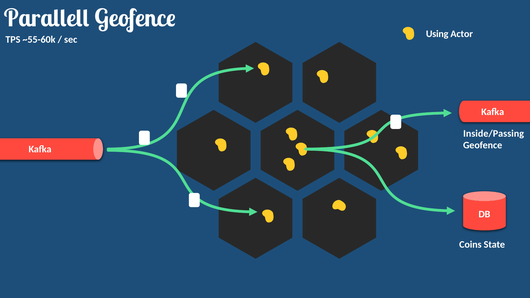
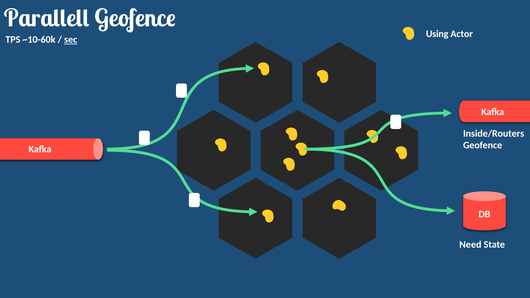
~55-60k: ~55-60k -> ~10-60k
sec underline: none -> present
Inside/Passing: Inside/Passing -> Inside/Routers
Coins: Coins -> Need
